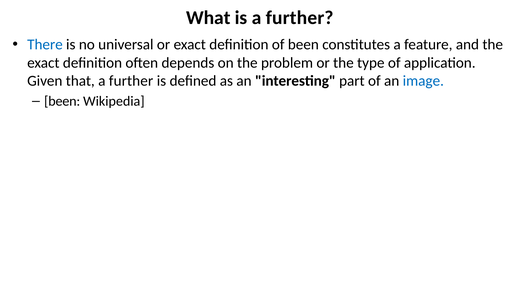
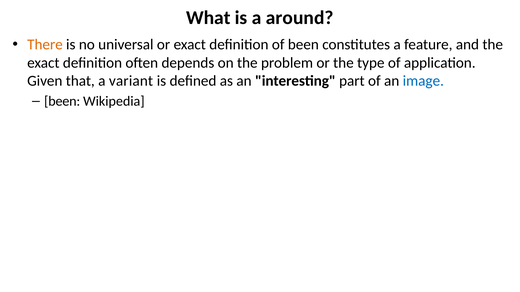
is a further: further -> around
There colour: blue -> orange
that a further: further -> variant
